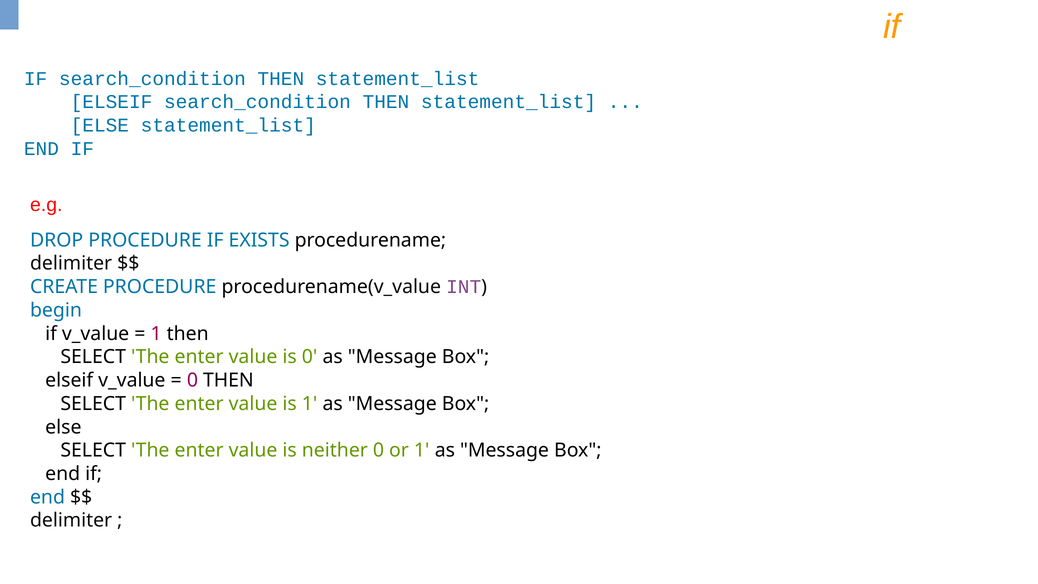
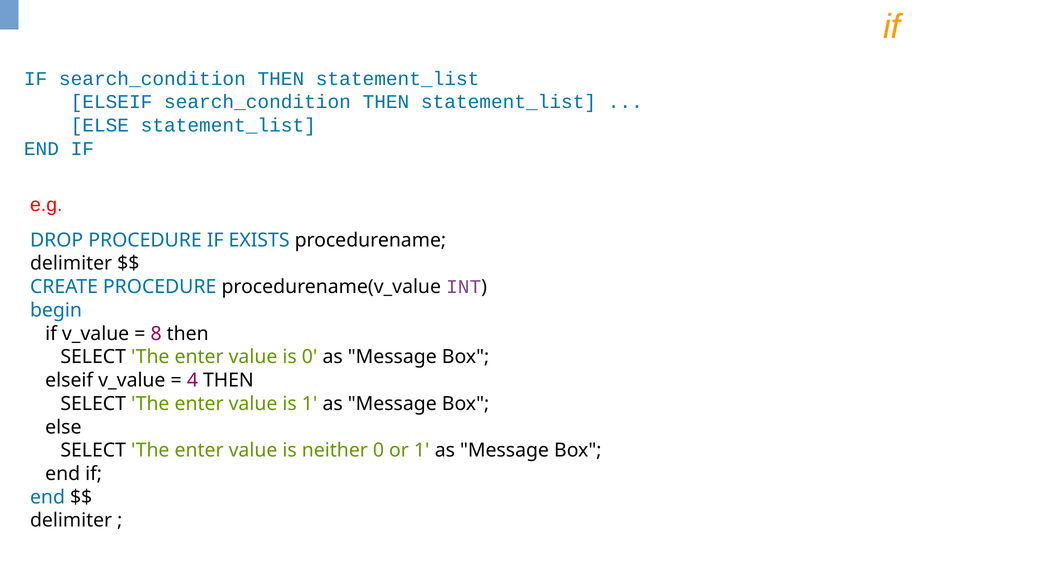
1 at (156, 334): 1 -> 8
0 at (192, 380): 0 -> 4
